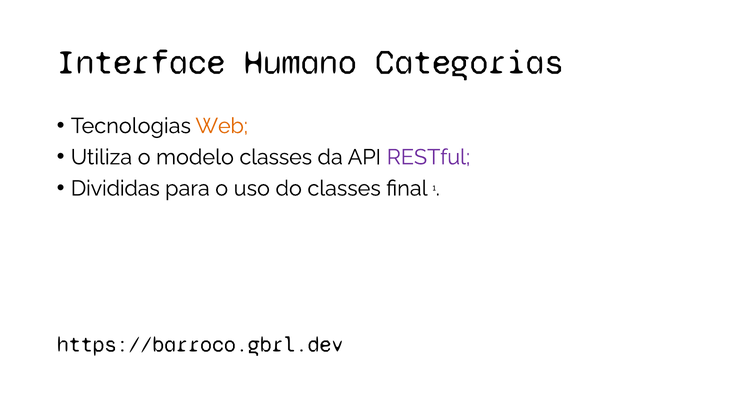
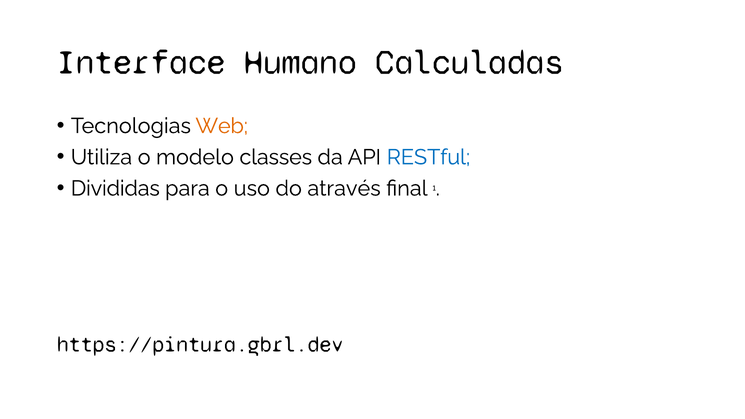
Categorias: Categorias -> Calculadas
RESTful colour: purple -> blue
do classes: classes -> através
https://barroco.gbrl.dev: https://barroco.gbrl.dev -> https://pintura.gbrl.dev
